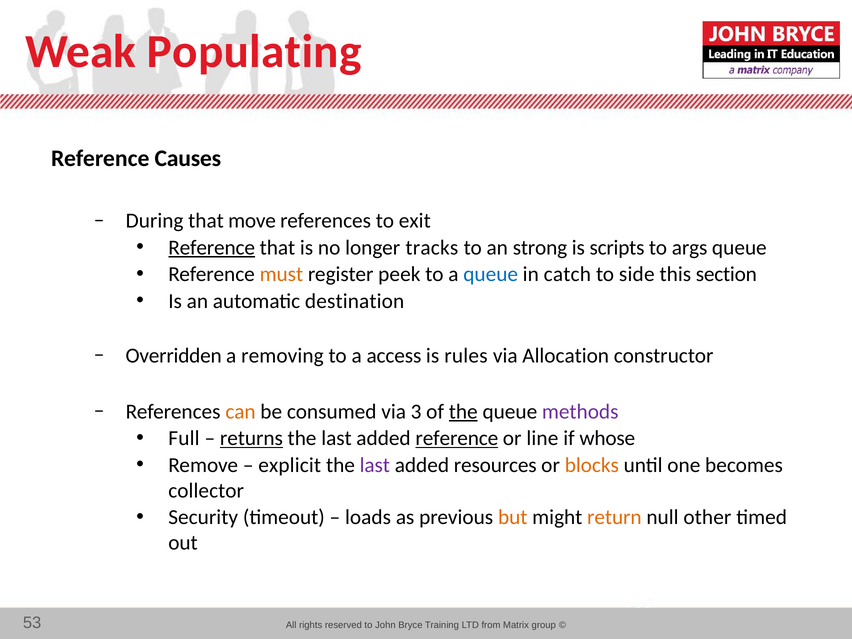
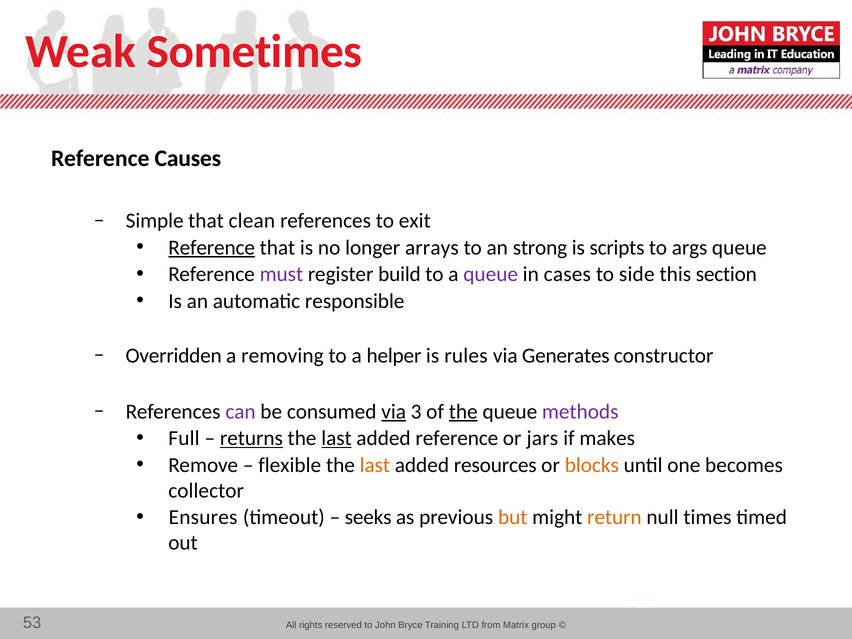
Populating: Populating -> Sometimes
During: During -> Simple
move: move -> clean
tracks: tracks -> arrays
must colour: orange -> purple
peek: peek -> build
queue at (491, 274) colour: blue -> purple
catch: catch -> cases
destination: destination -> responsible
access: access -> helper
Allocation: Allocation -> Generates
can colour: orange -> purple
via at (394, 412) underline: none -> present
last at (336, 438) underline: none -> present
reference at (457, 438) underline: present -> none
line: line -> jars
whose: whose -> makes
explicit: explicit -> flexible
last at (375, 465) colour: purple -> orange
Security: Security -> Ensures
loads: loads -> seeks
other: other -> times
